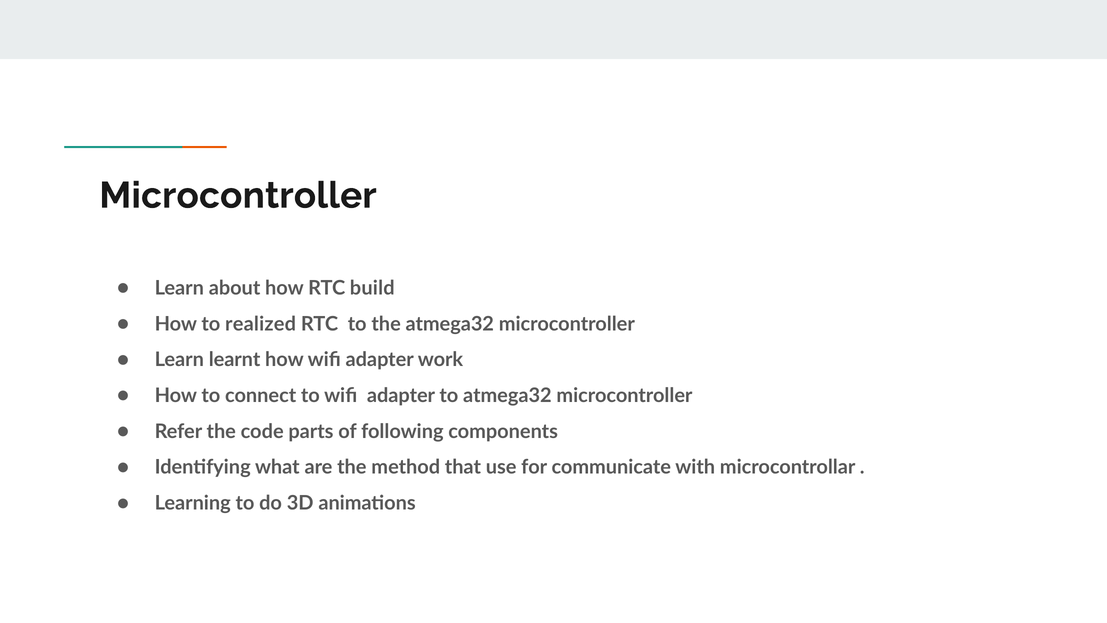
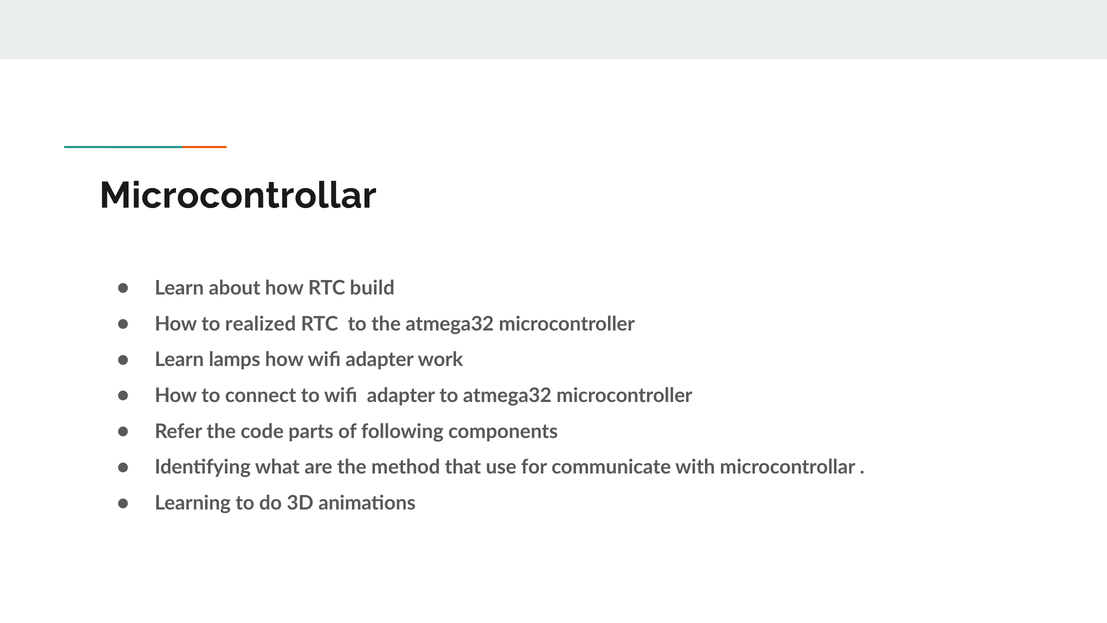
Microcontroller at (238, 195): Microcontroller -> Microcontrollar
learnt: learnt -> lamps
